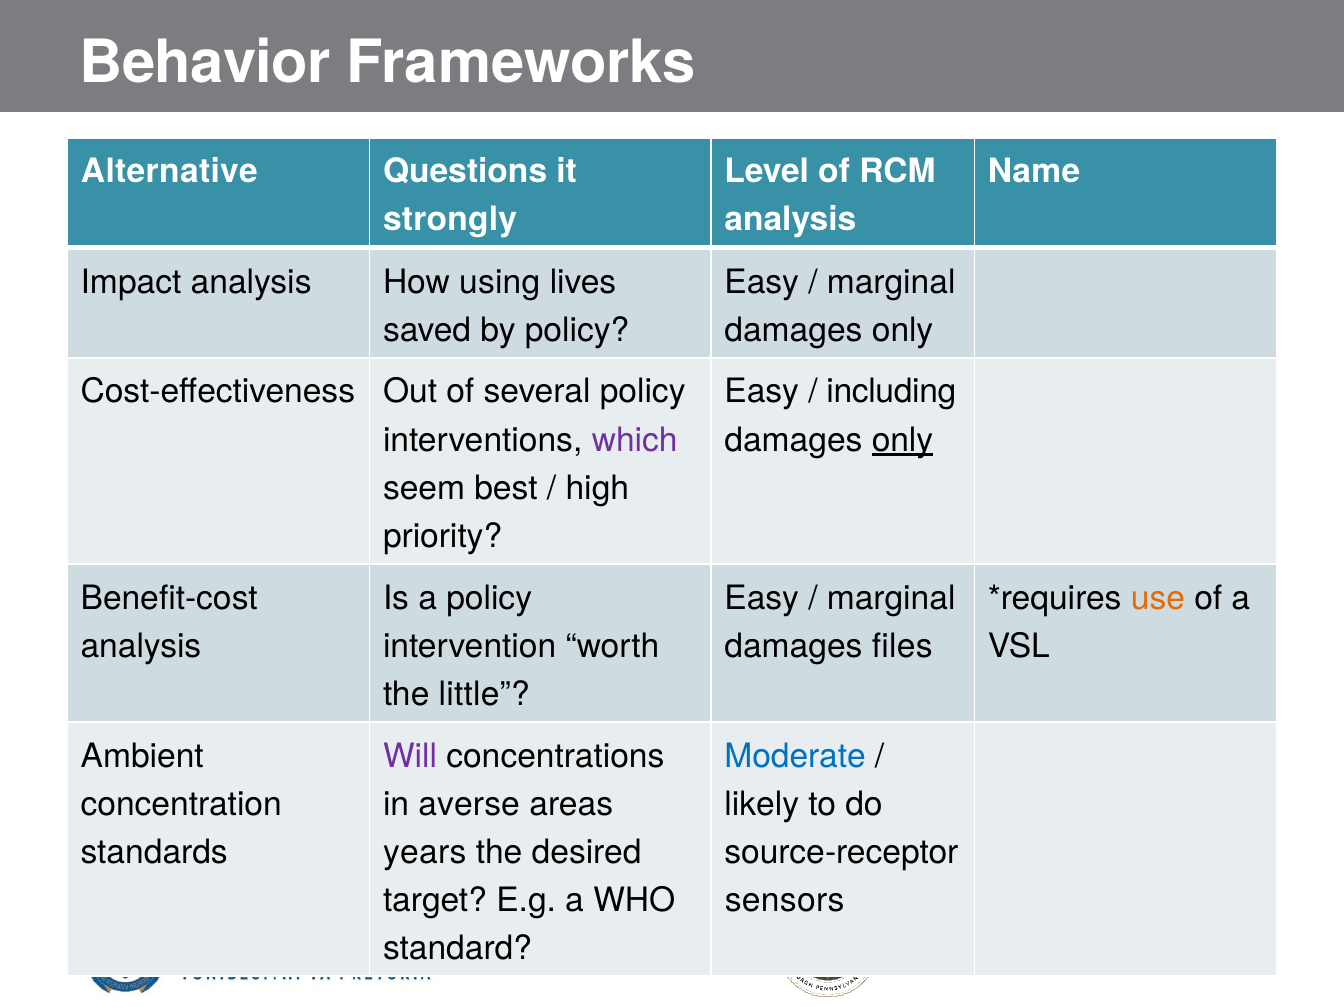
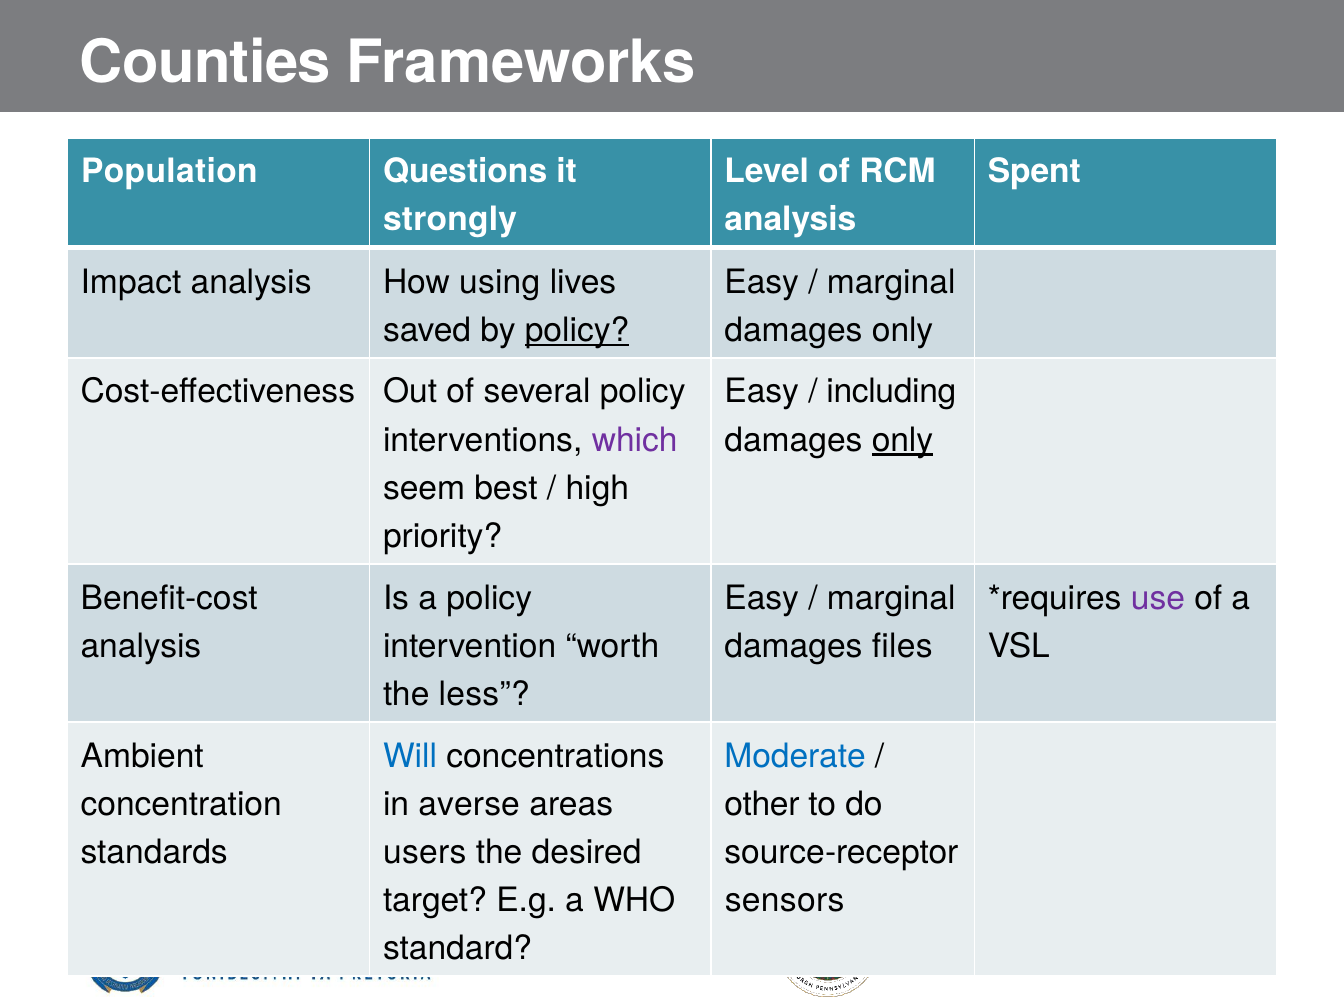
Behavior: Behavior -> Counties
Alternative: Alternative -> Population
Name: Name -> Spent
policy at (577, 330) underline: none -> present
use colour: orange -> purple
little: little -> less
Will colour: purple -> blue
likely: likely -> other
years: years -> users
